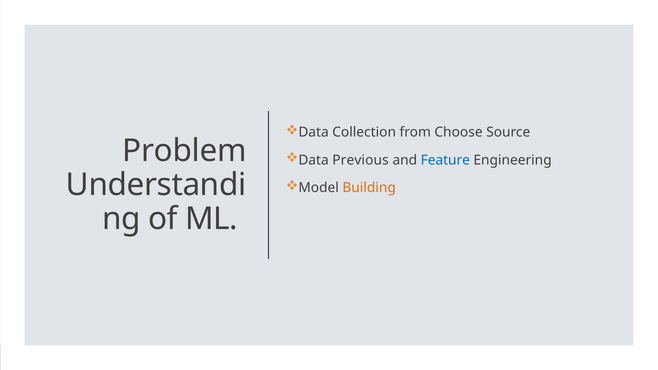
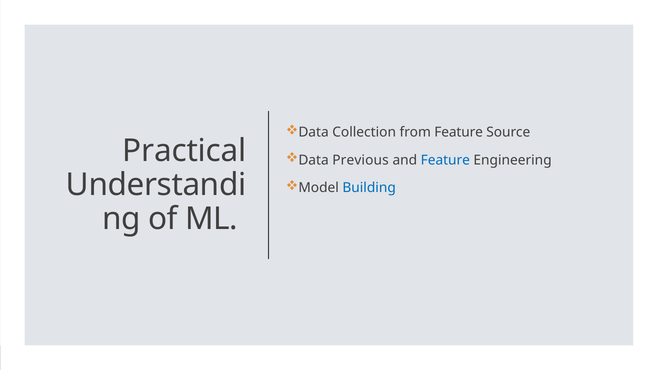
from Choose: Choose -> Feature
Problem: Problem -> Practical
Building colour: orange -> blue
